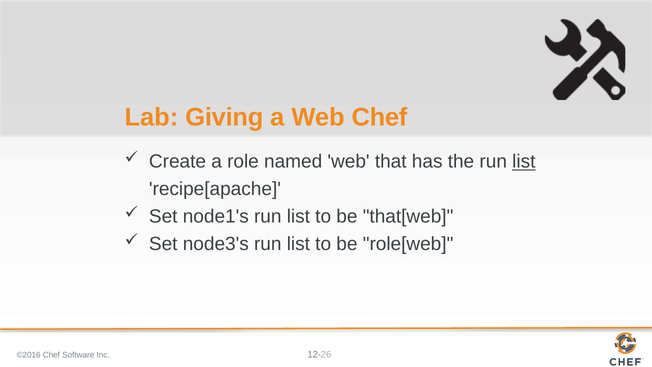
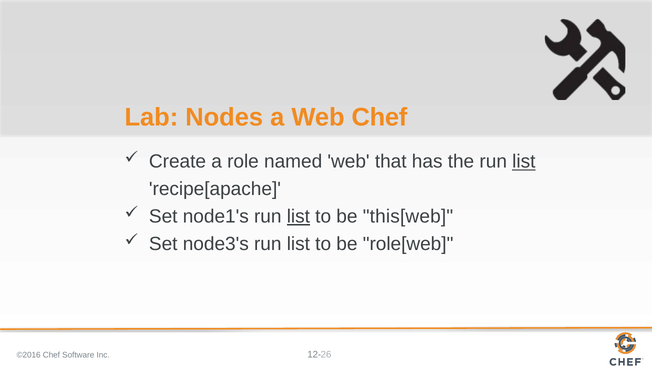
Giving: Giving -> Nodes
list at (298, 216) underline: none -> present
that[web: that[web -> this[web
